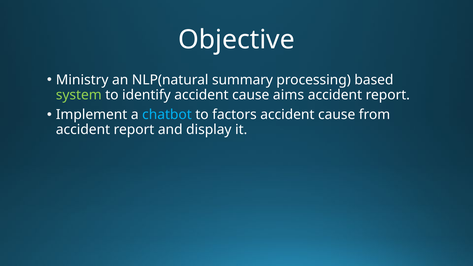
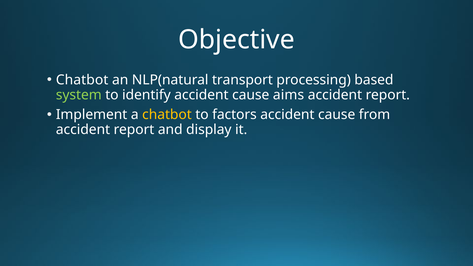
Ministry at (82, 80): Ministry -> Chatbot
summary: summary -> transport
chatbot at (167, 115) colour: light blue -> yellow
